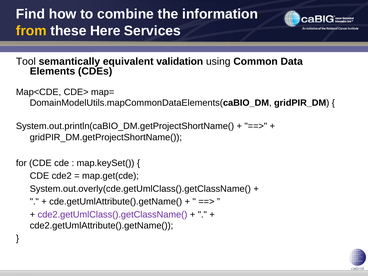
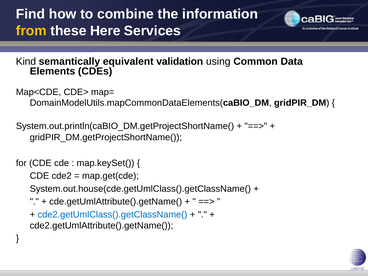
Tool: Tool -> Kind
System.out.overly(cde.getUmlClass().getClassName(: System.out.overly(cde.getUmlClass().getClassName( -> System.out.house(cde.getUmlClass().getClassName(
cde2.getUmlClass().getClassName( colour: purple -> blue
